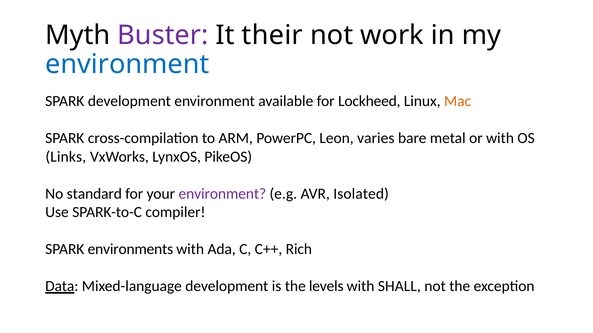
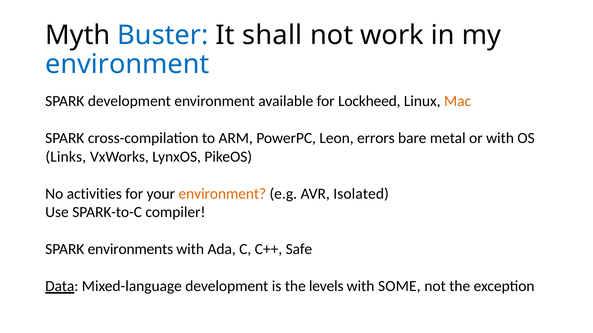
Buster colour: purple -> blue
their: their -> shall
varies: varies -> errors
standard: standard -> activities
environment at (222, 194) colour: purple -> orange
Rich: Rich -> Safe
SHALL: SHALL -> SOME
